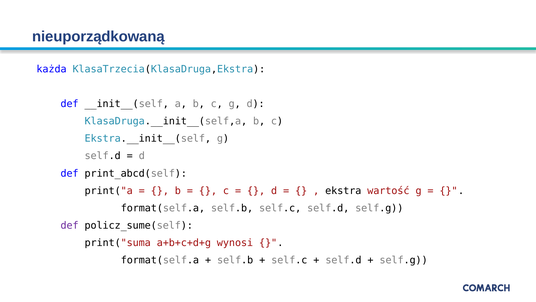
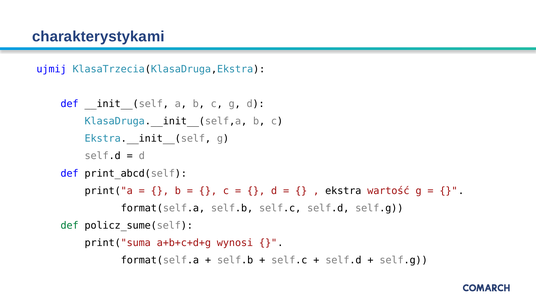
nieuporządkowaną: nieuporządkowaną -> charakterystykami
każda: każda -> ujmij
def at (70, 225) colour: purple -> green
